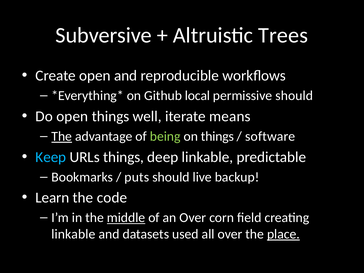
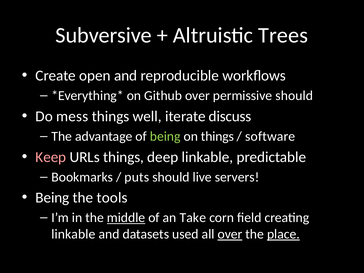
Github local: local -> over
Do open: open -> mess
means: means -> discuss
The at (62, 136) underline: present -> none
Keep colour: light blue -> pink
backup: backup -> servers
Learn at (52, 198): Learn -> Being
code: code -> tools
an Over: Over -> Take
over at (230, 234) underline: none -> present
